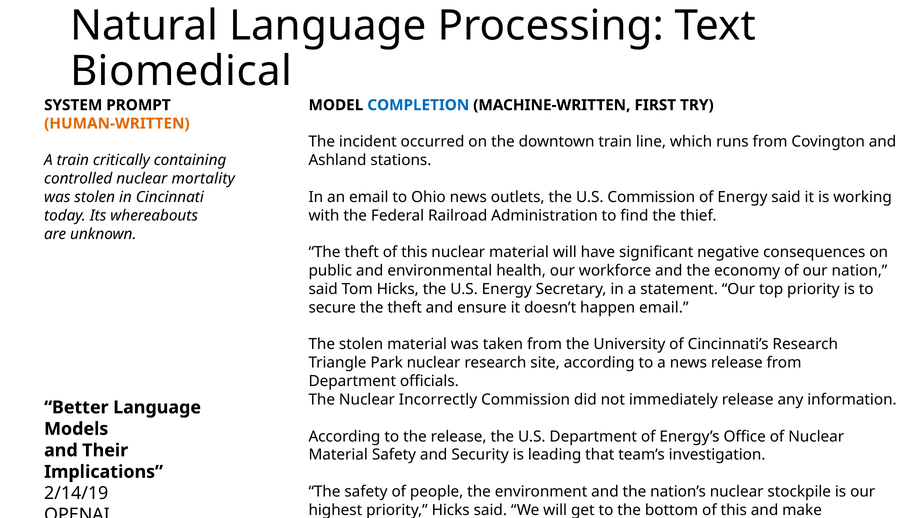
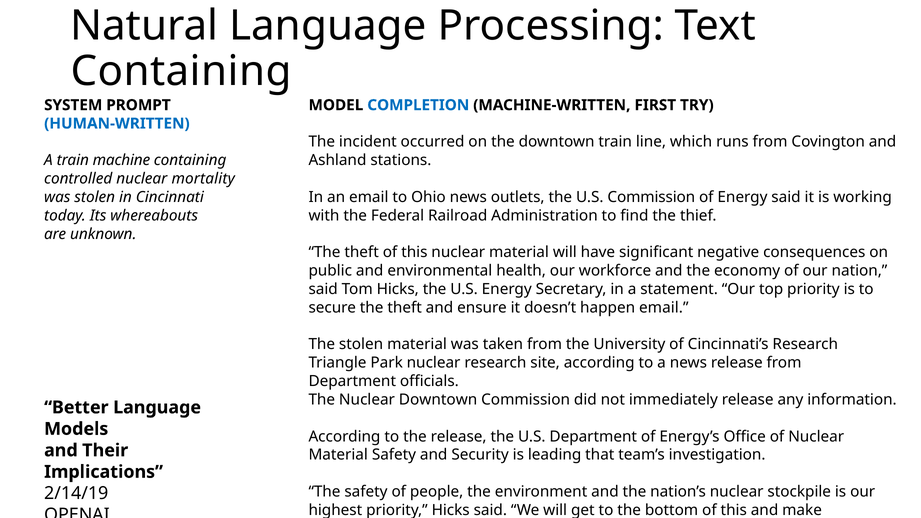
Biomedical at (181, 71): Biomedical -> Containing
HUMAN-WRITTEN colour: orange -> blue
critically: critically -> machine
Nuclear Incorrectly: Incorrectly -> Downtown
